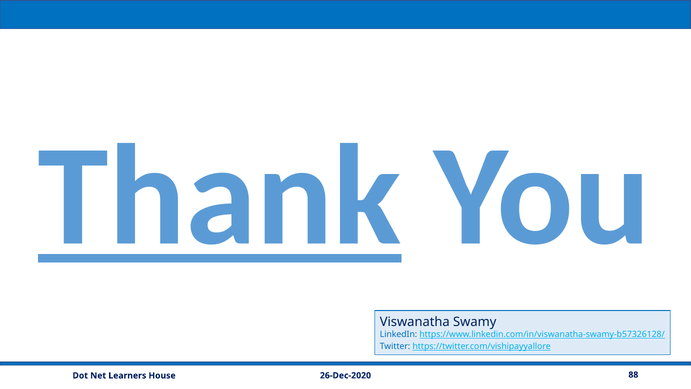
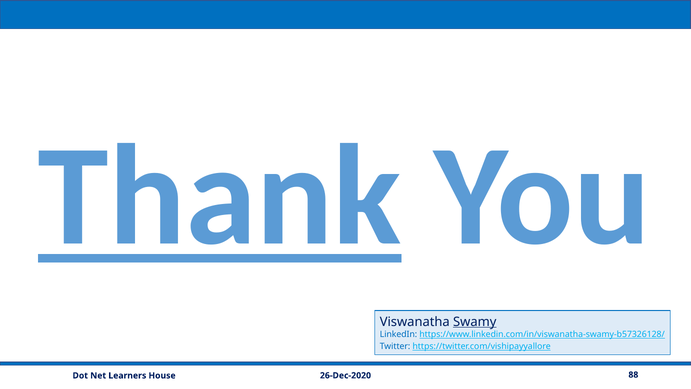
Swamy underline: none -> present
